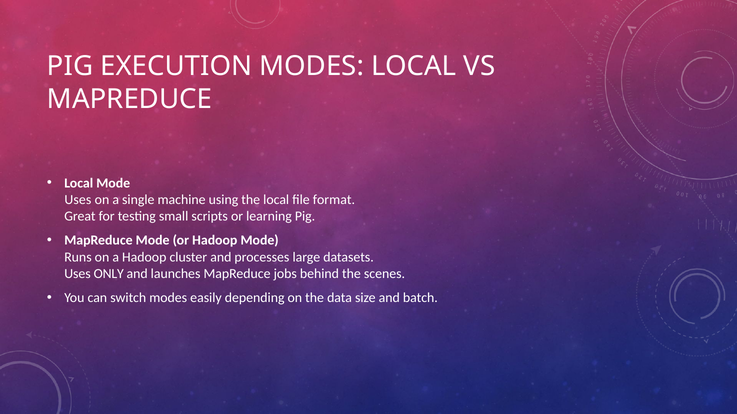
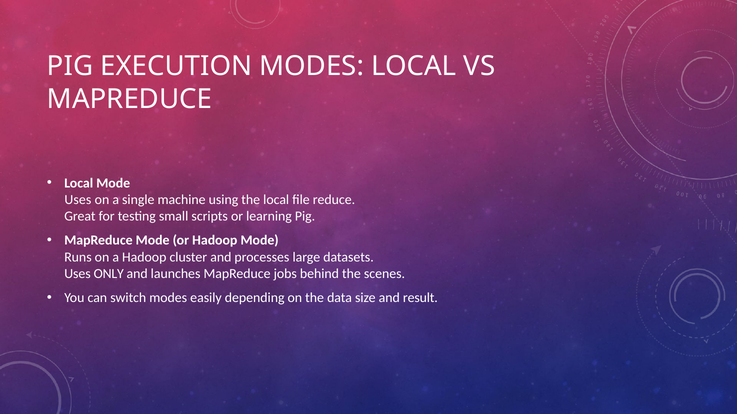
format: format -> reduce
batch: batch -> result
